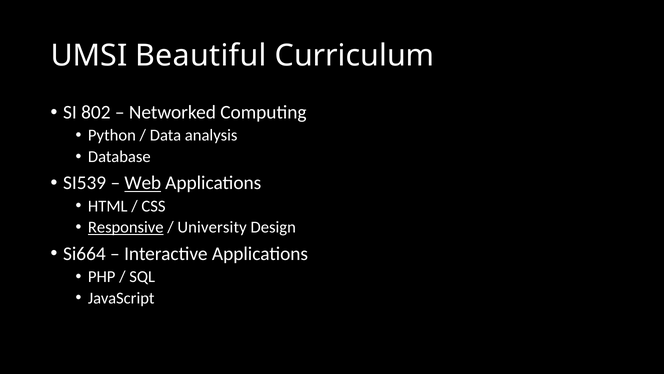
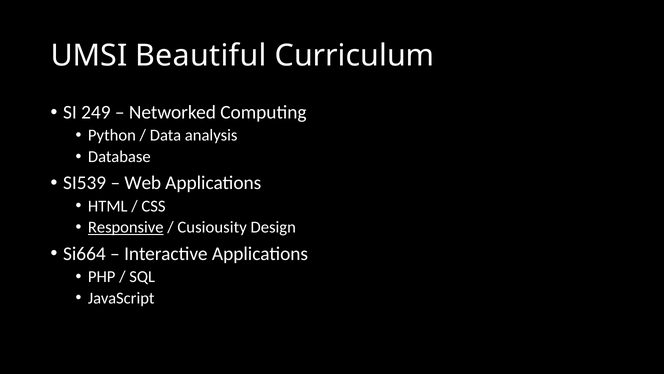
802: 802 -> 249
Web underline: present -> none
University: University -> Cusiousity
